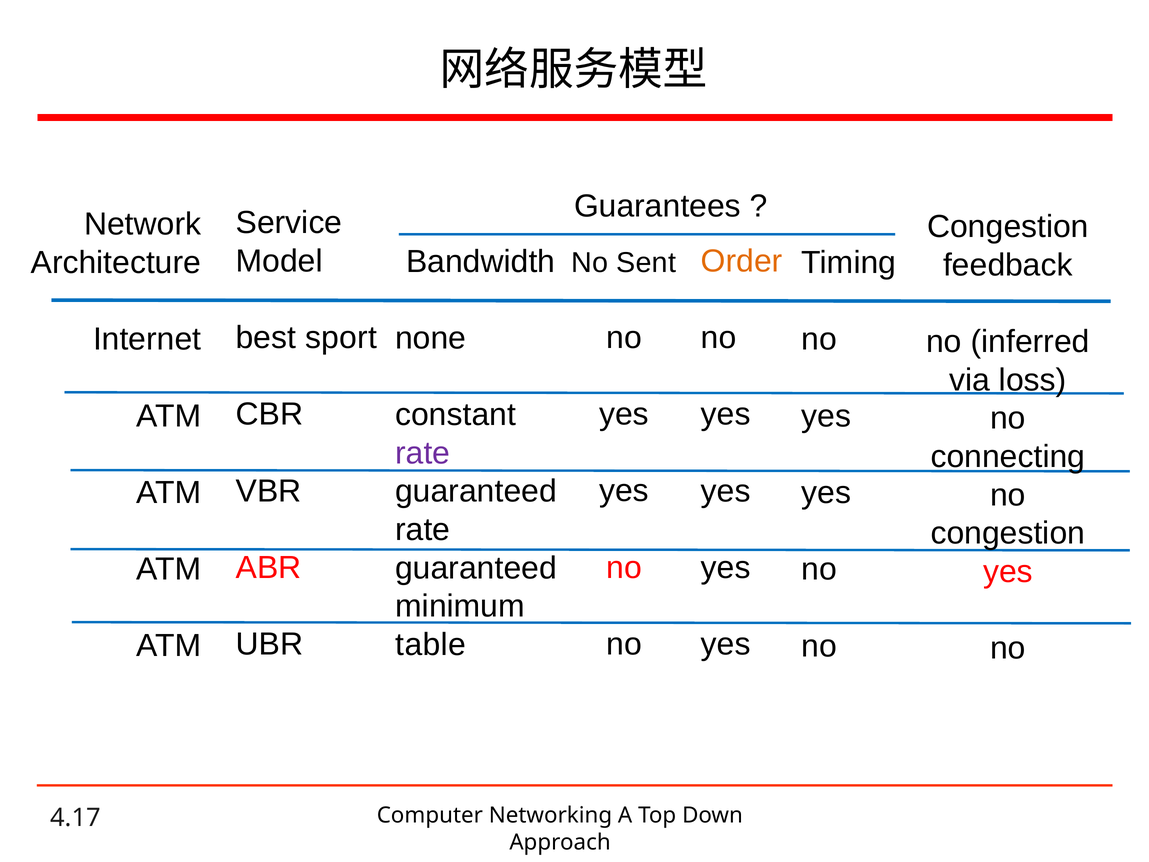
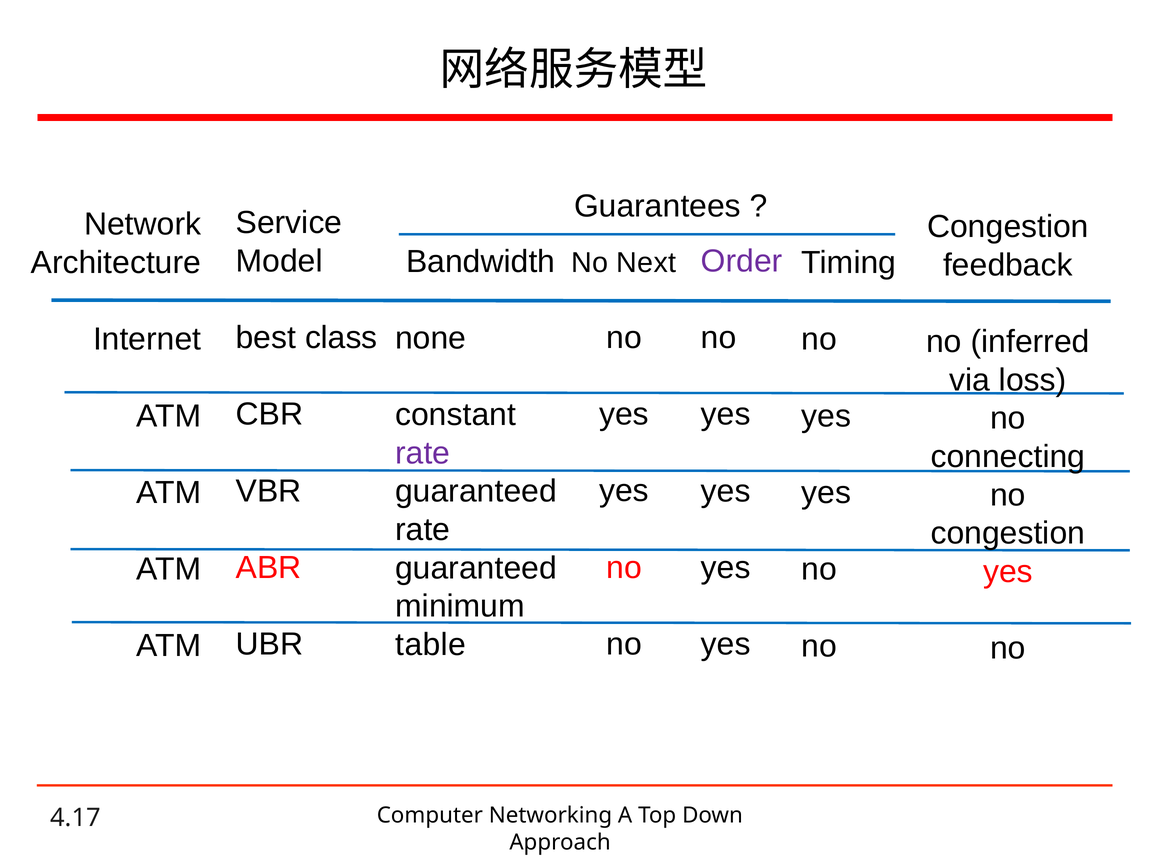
Order colour: orange -> purple
Sent: Sent -> Next
sport: sport -> class
